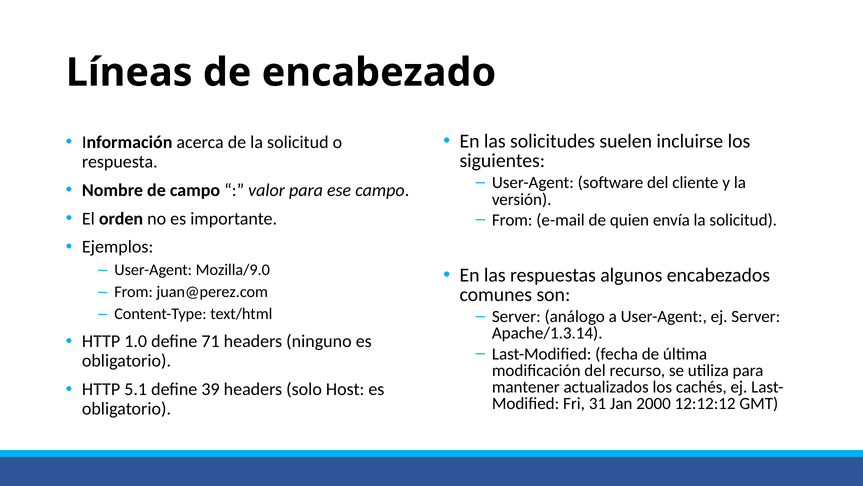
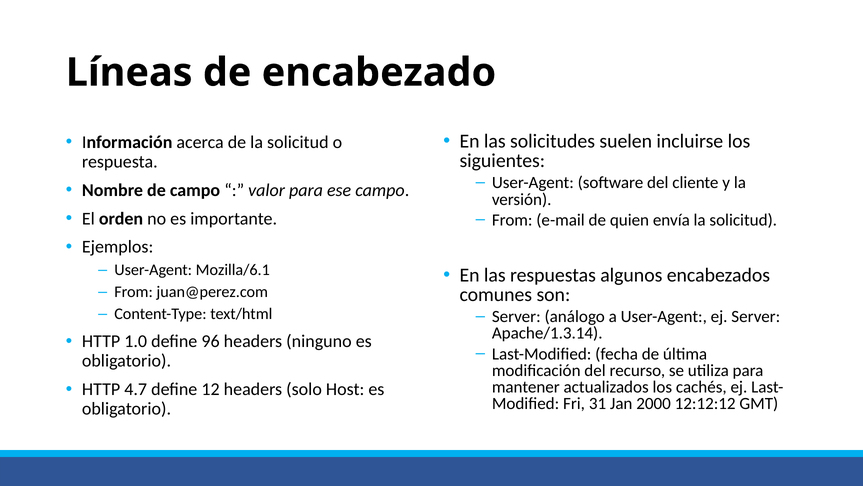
Mozilla/9.0: Mozilla/9.0 -> Mozilla/6.1
71: 71 -> 96
5.1: 5.1 -> 4.7
39: 39 -> 12
